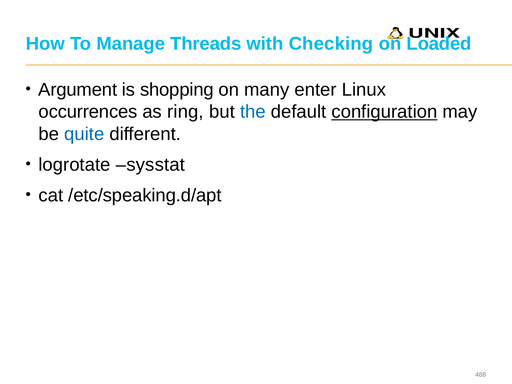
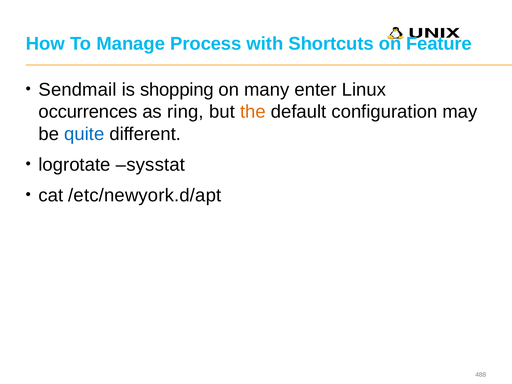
Threads: Threads -> Process
Checking: Checking -> Shortcuts
Loaded: Loaded -> Feature
Argument: Argument -> Sendmail
the colour: blue -> orange
configuration underline: present -> none
/etc/speaking.d/apt: /etc/speaking.d/apt -> /etc/newyork.d/apt
